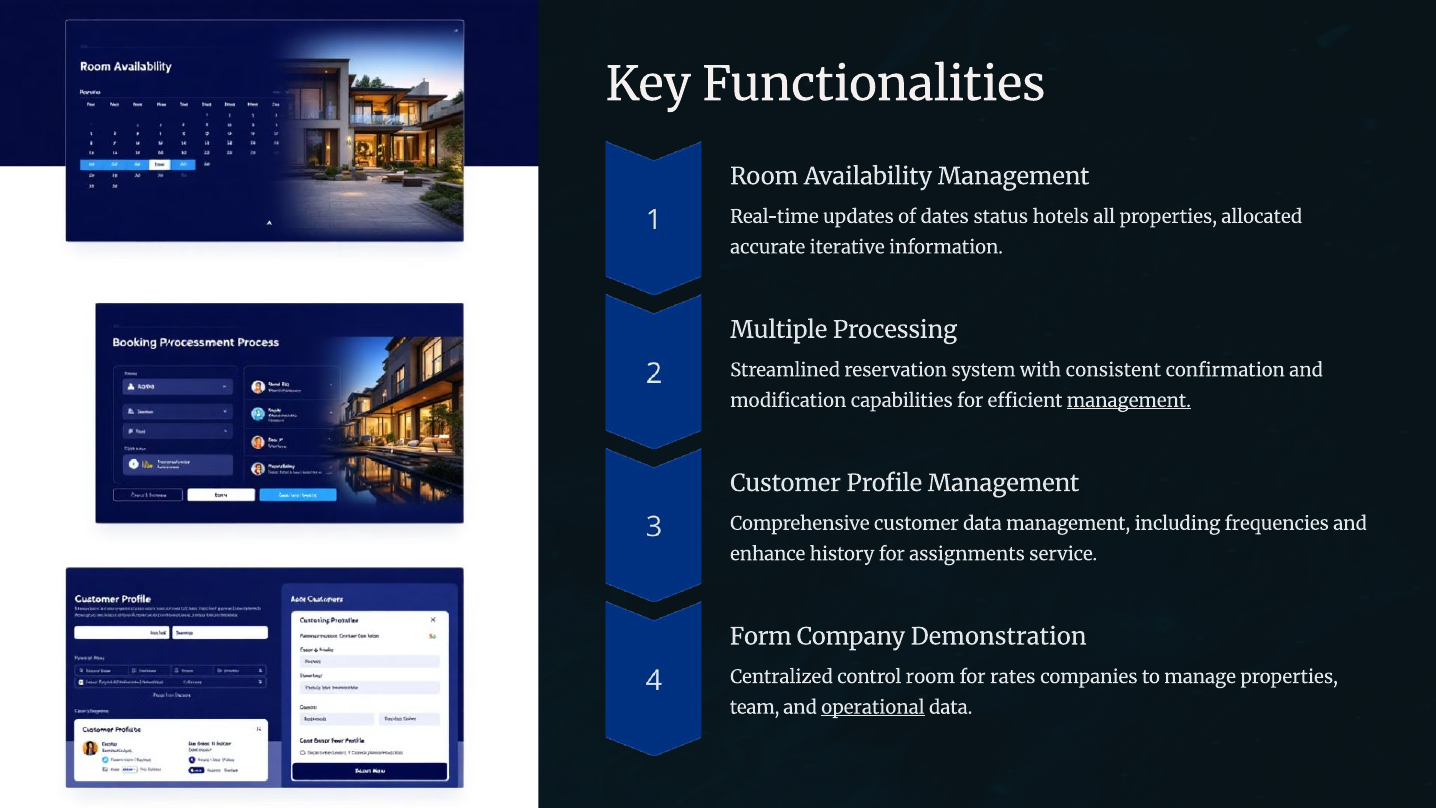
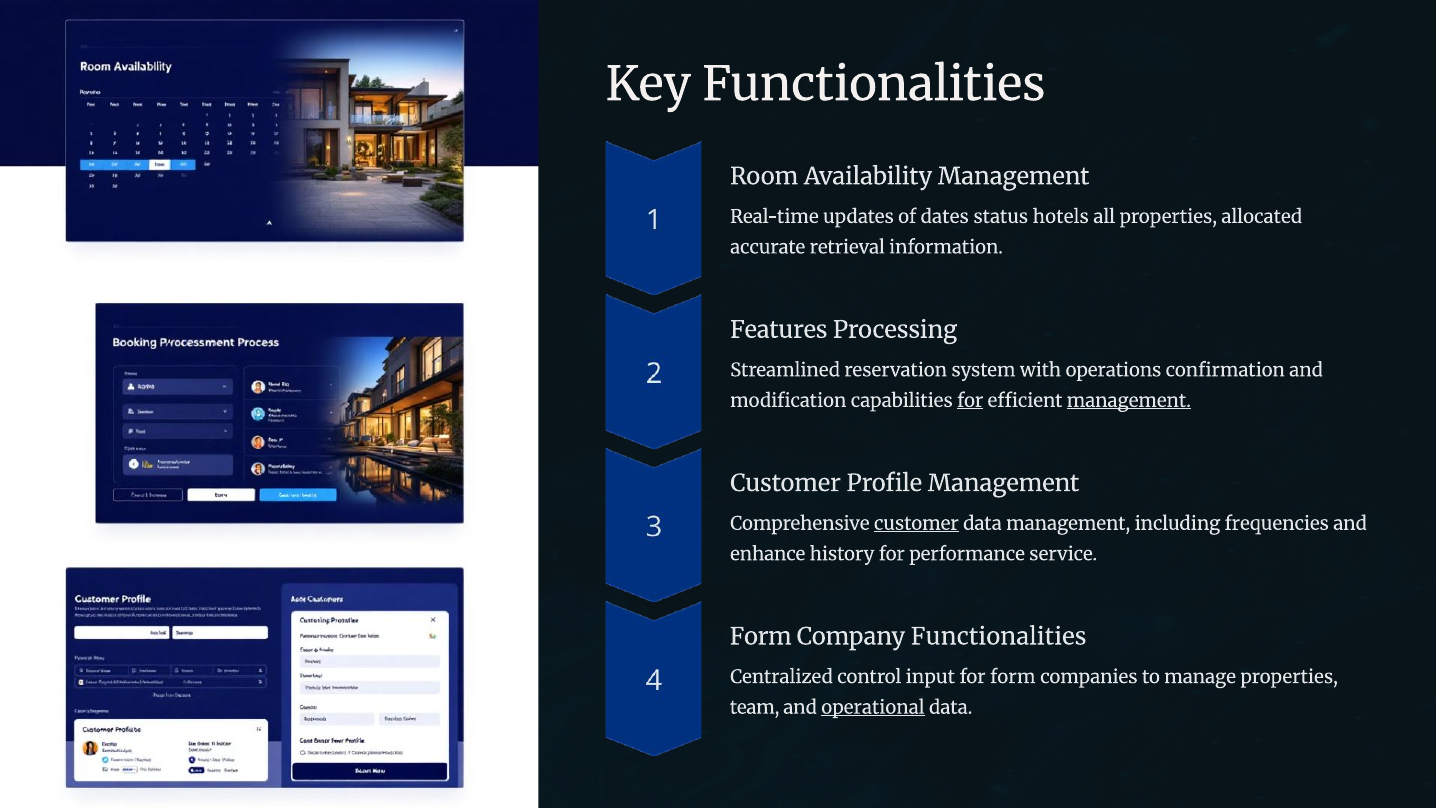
iterative: iterative -> retrieval
Multiple: Multiple -> Features
consistent: consistent -> operations
for at (970, 401) underline: none -> present
customer at (916, 523) underline: none -> present
assignments: assignments -> performance
Company Demonstration: Demonstration -> Functionalities
control room: room -> input
for rates: rates -> form
